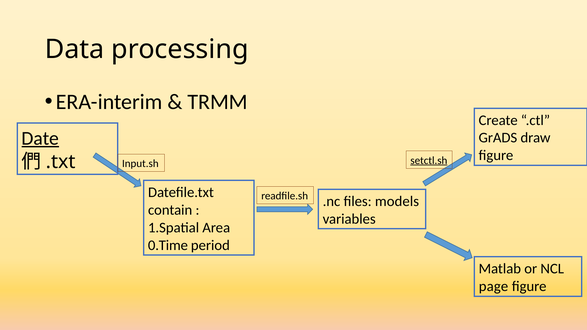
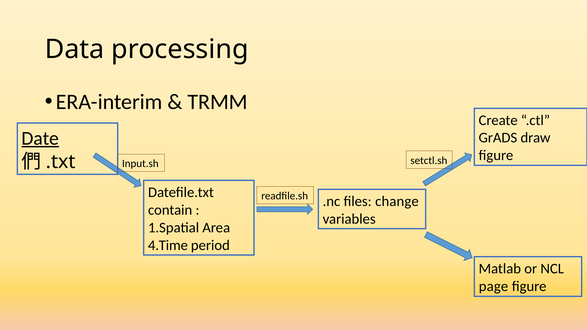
setctl.sh underline: present -> none
models: models -> change
0.Time: 0.Time -> 4.Time
